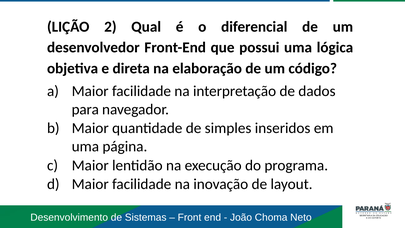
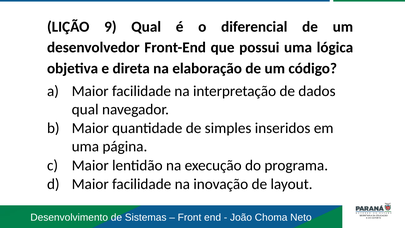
2: 2 -> 9
para at (85, 109): para -> qual
